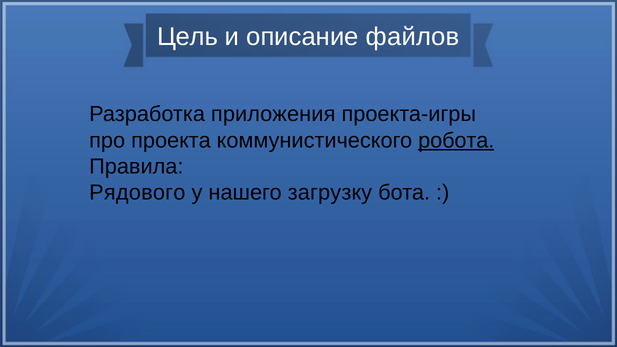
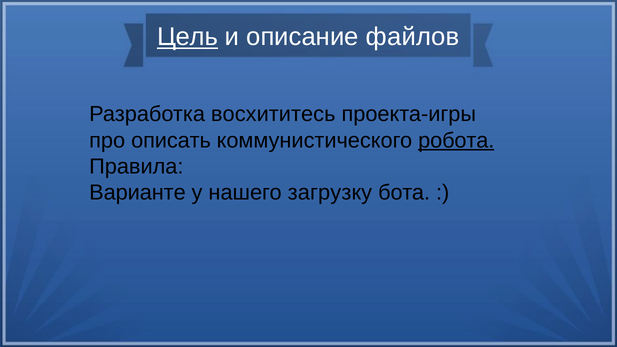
Цель underline: none -> present
приложения: приложения -> восхититесь
проекта: проекта -> описать
Рядового: Рядового -> Варианте
